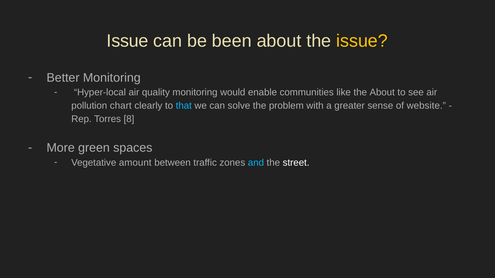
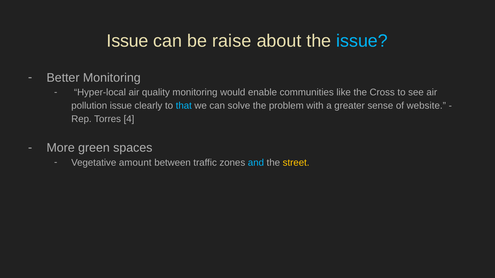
been: been -> raise
issue at (362, 41) colour: yellow -> light blue
the About: About -> Cross
pollution chart: chart -> issue
8: 8 -> 4
street colour: white -> yellow
